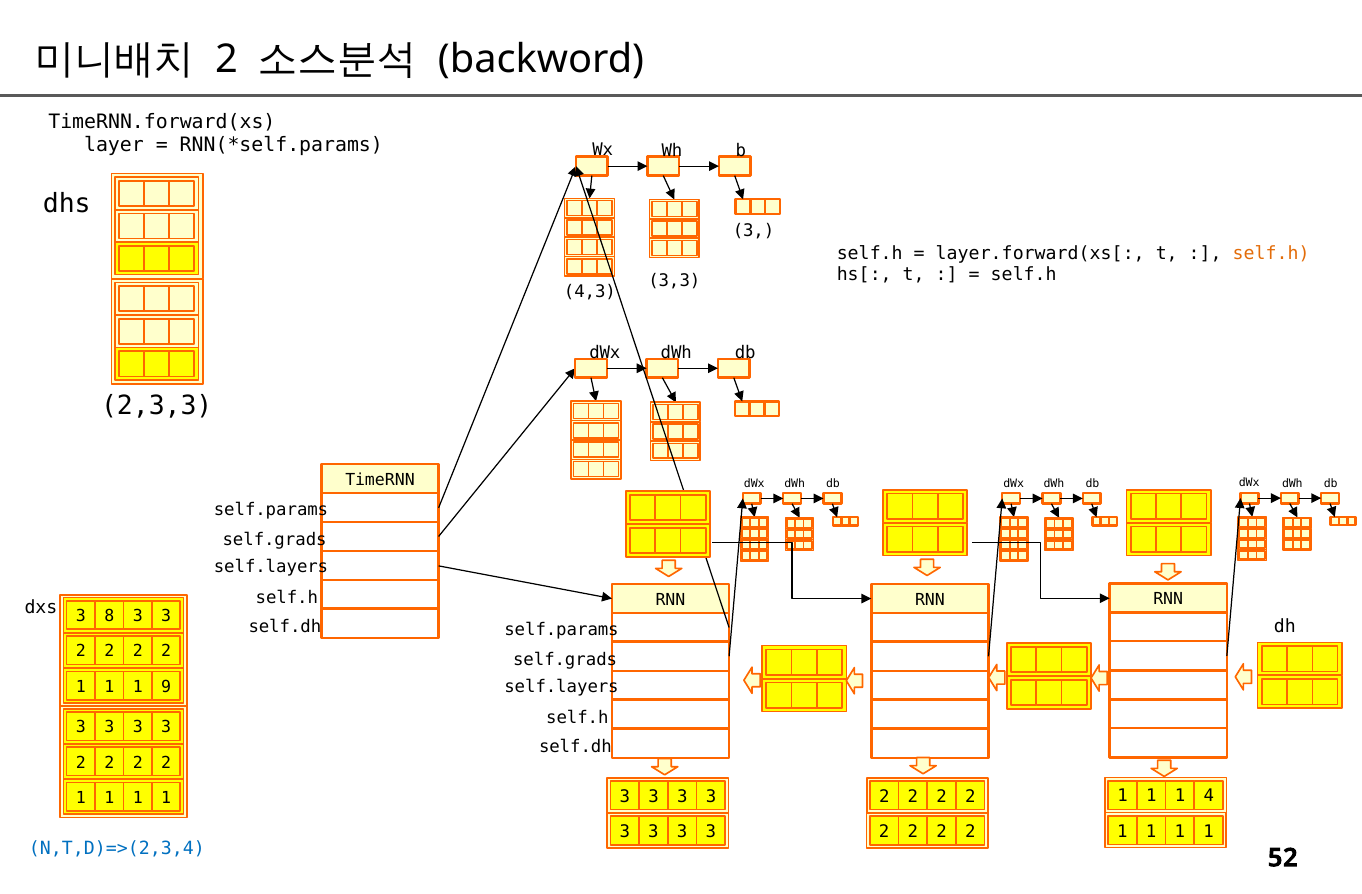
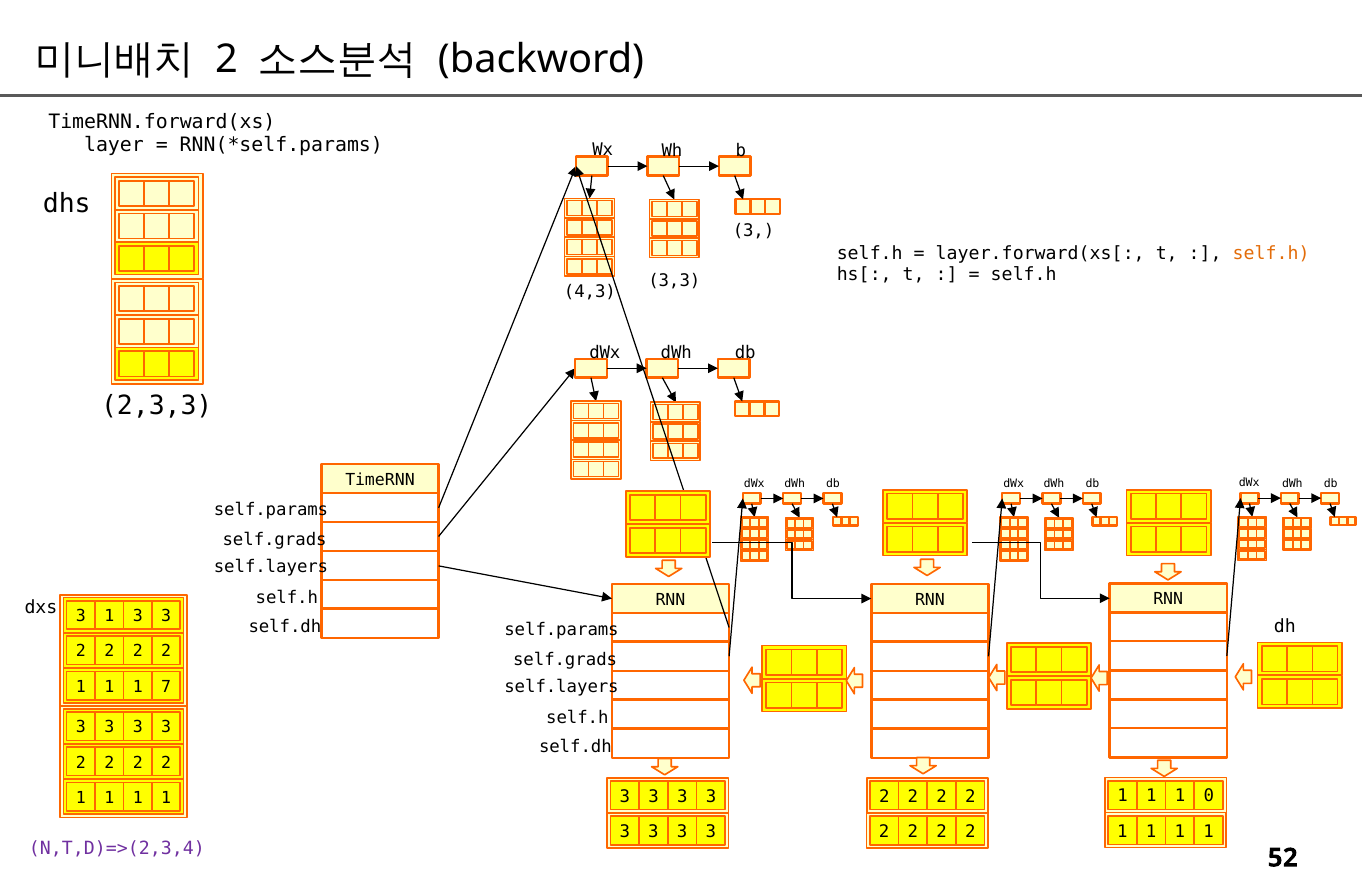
3 8: 8 -> 1
9: 9 -> 7
4: 4 -> 0
N,T,D)=>(2,3,4 colour: blue -> purple
